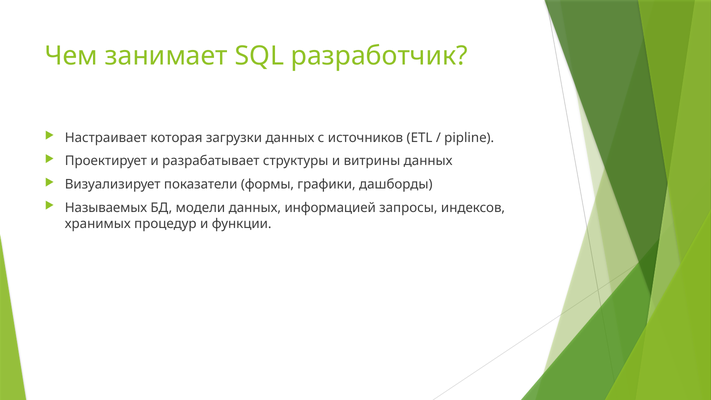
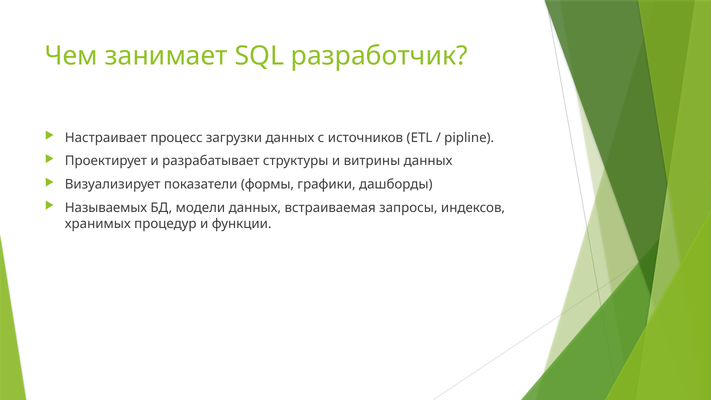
которая: которая -> процесс
информацией: информацией -> встраиваемая
